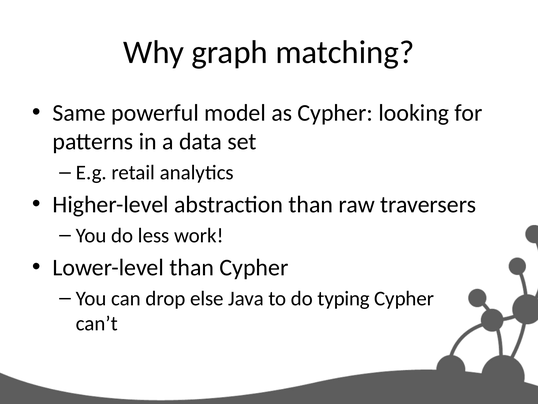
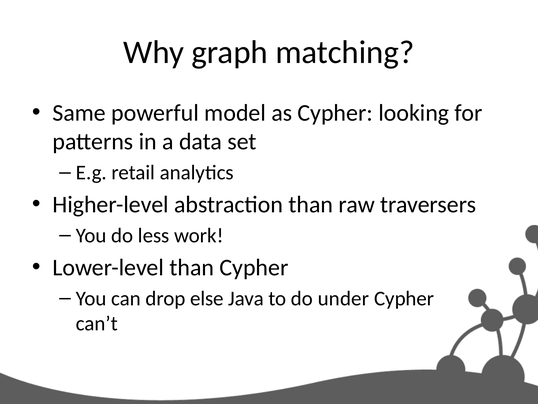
typing: typing -> under
